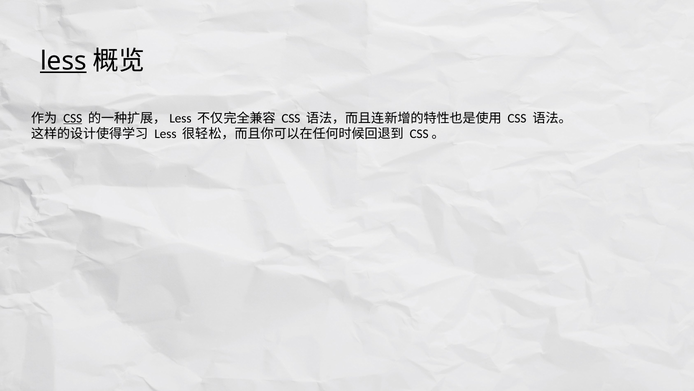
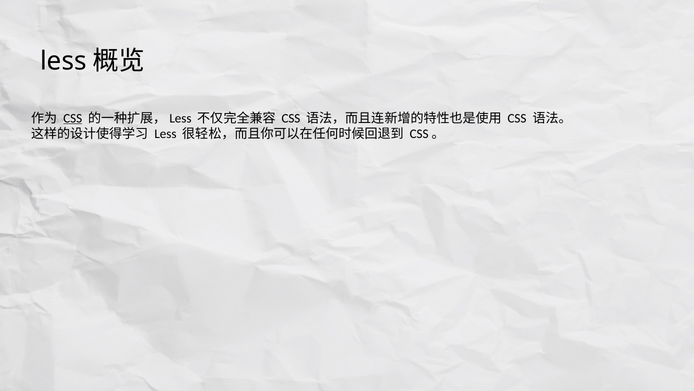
less at (63, 61) underline: present -> none
